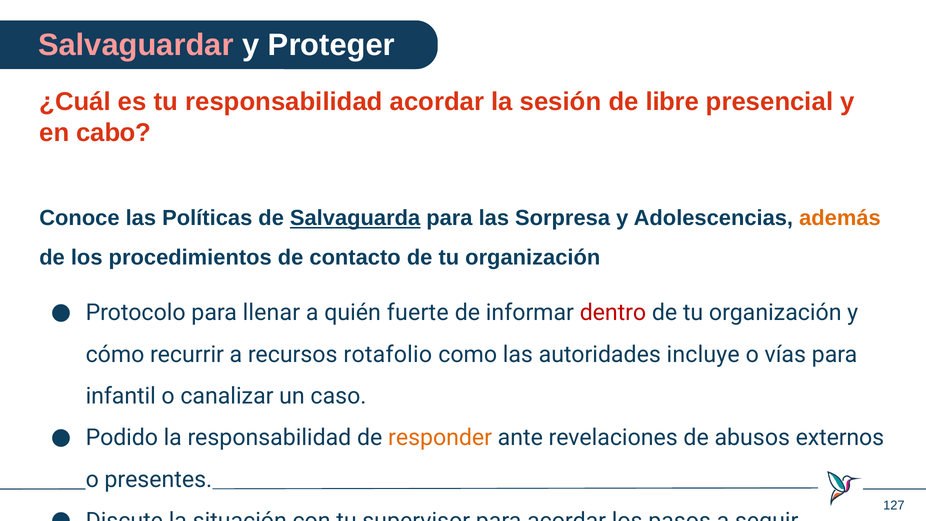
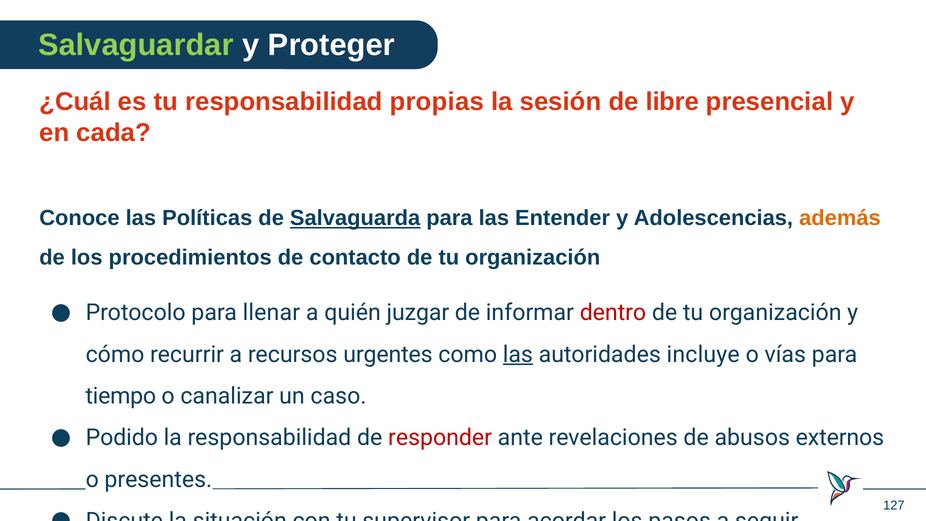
Salvaguardar colour: pink -> light green
responsabilidad acordar: acordar -> propias
cabo: cabo -> cada
Sorpresa: Sorpresa -> Entender
fuerte: fuerte -> juzgar
rotafolio: rotafolio -> urgentes
las at (518, 354) underline: none -> present
infantil: infantil -> tiempo
responder colour: orange -> red
